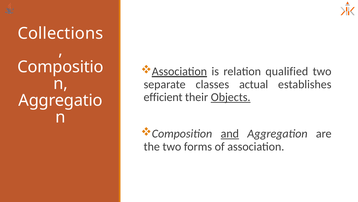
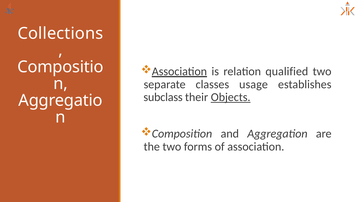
actual: actual -> usage
efficient: efficient -> subclass
and underline: present -> none
